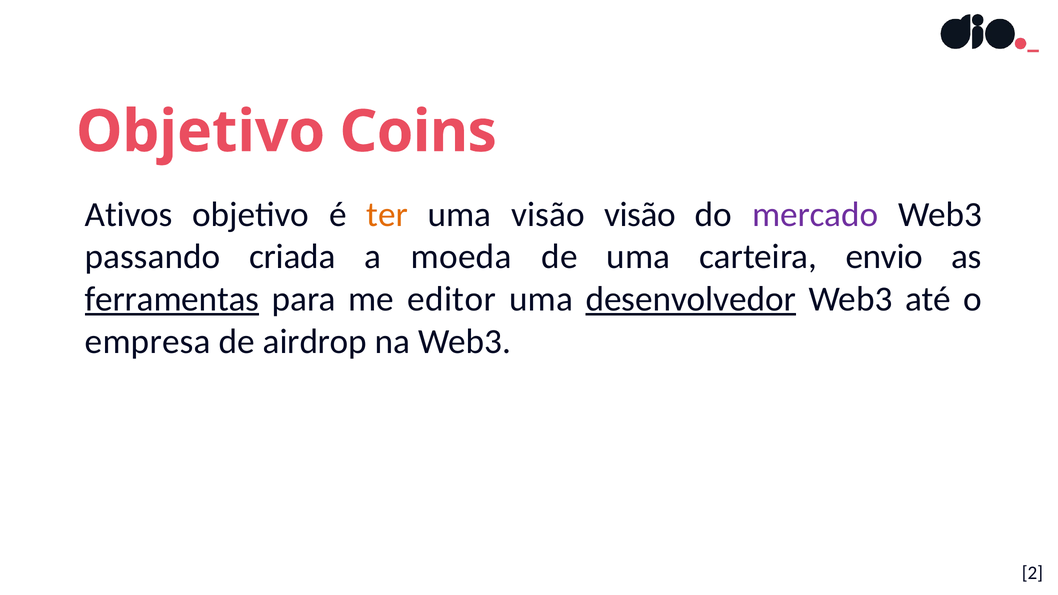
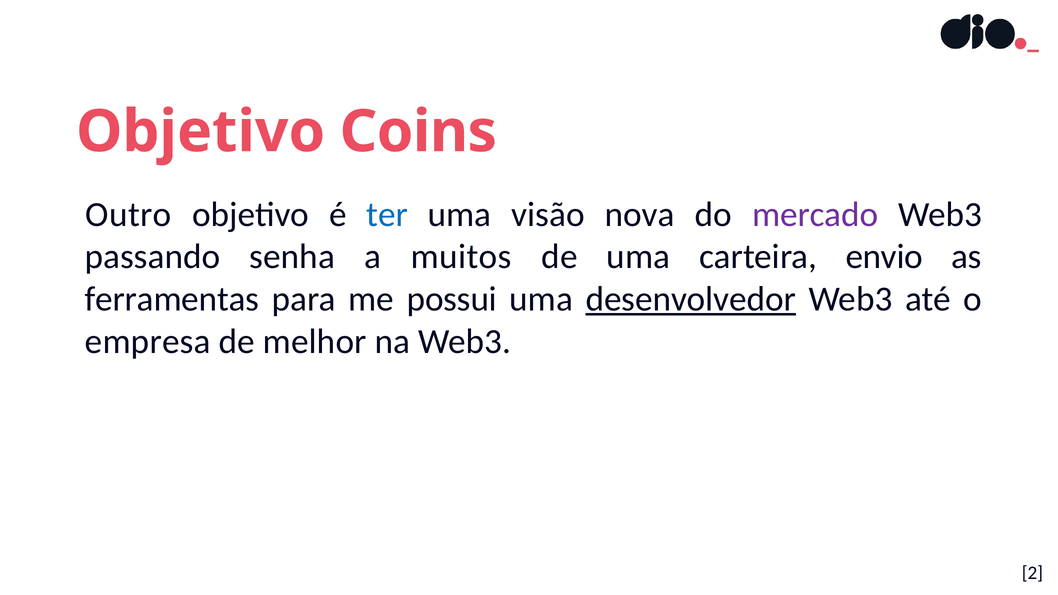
Ativos: Ativos -> Outro
ter colour: orange -> blue
visão visão: visão -> nova
criada: criada -> senha
moeda: moeda -> muitos
ferramentas underline: present -> none
editor: editor -> possui
airdrop: airdrop -> melhor
